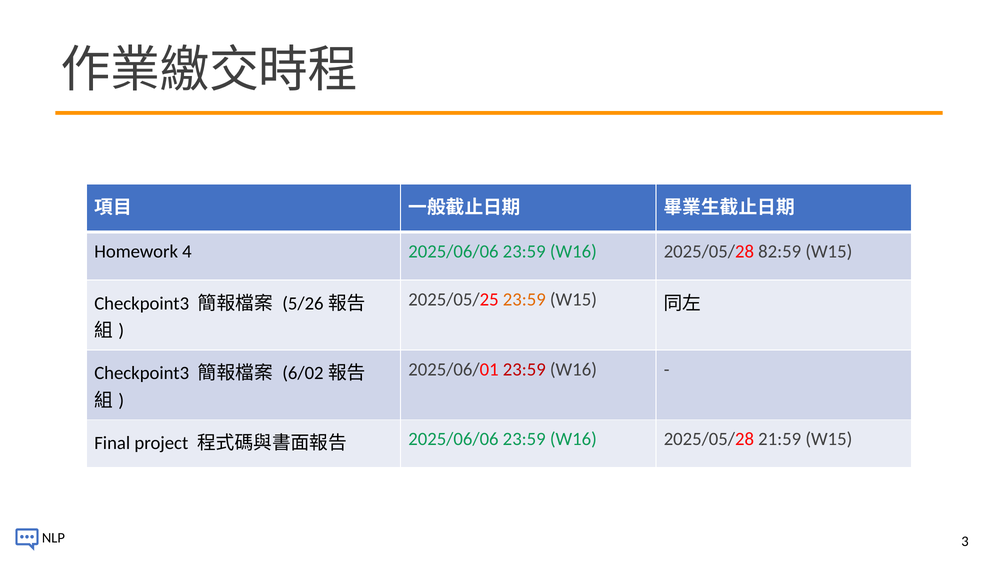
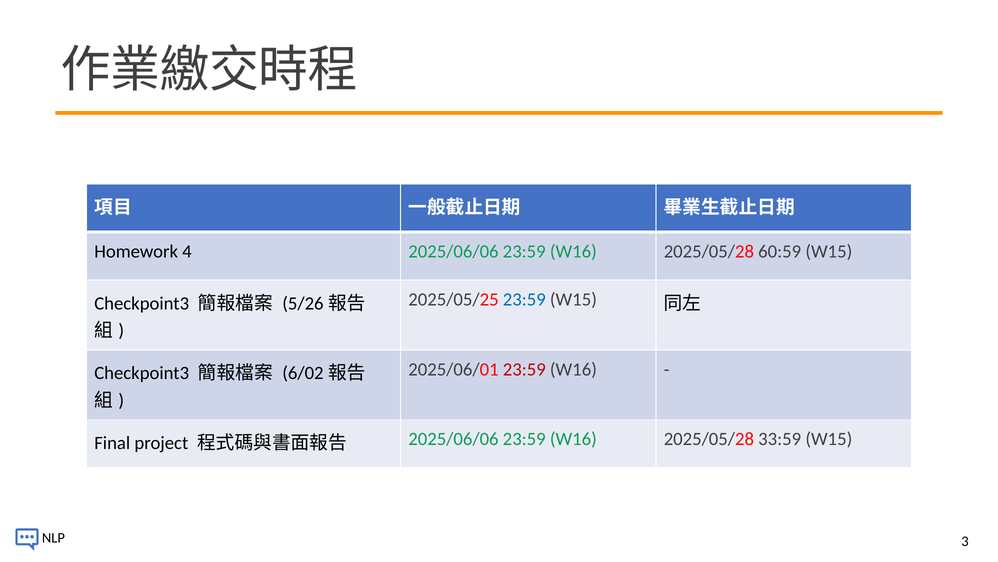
82:59: 82:59 -> 60:59
23:59 at (524, 299) colour: orange -> blue
21:59: 21:59 -> 33:59
